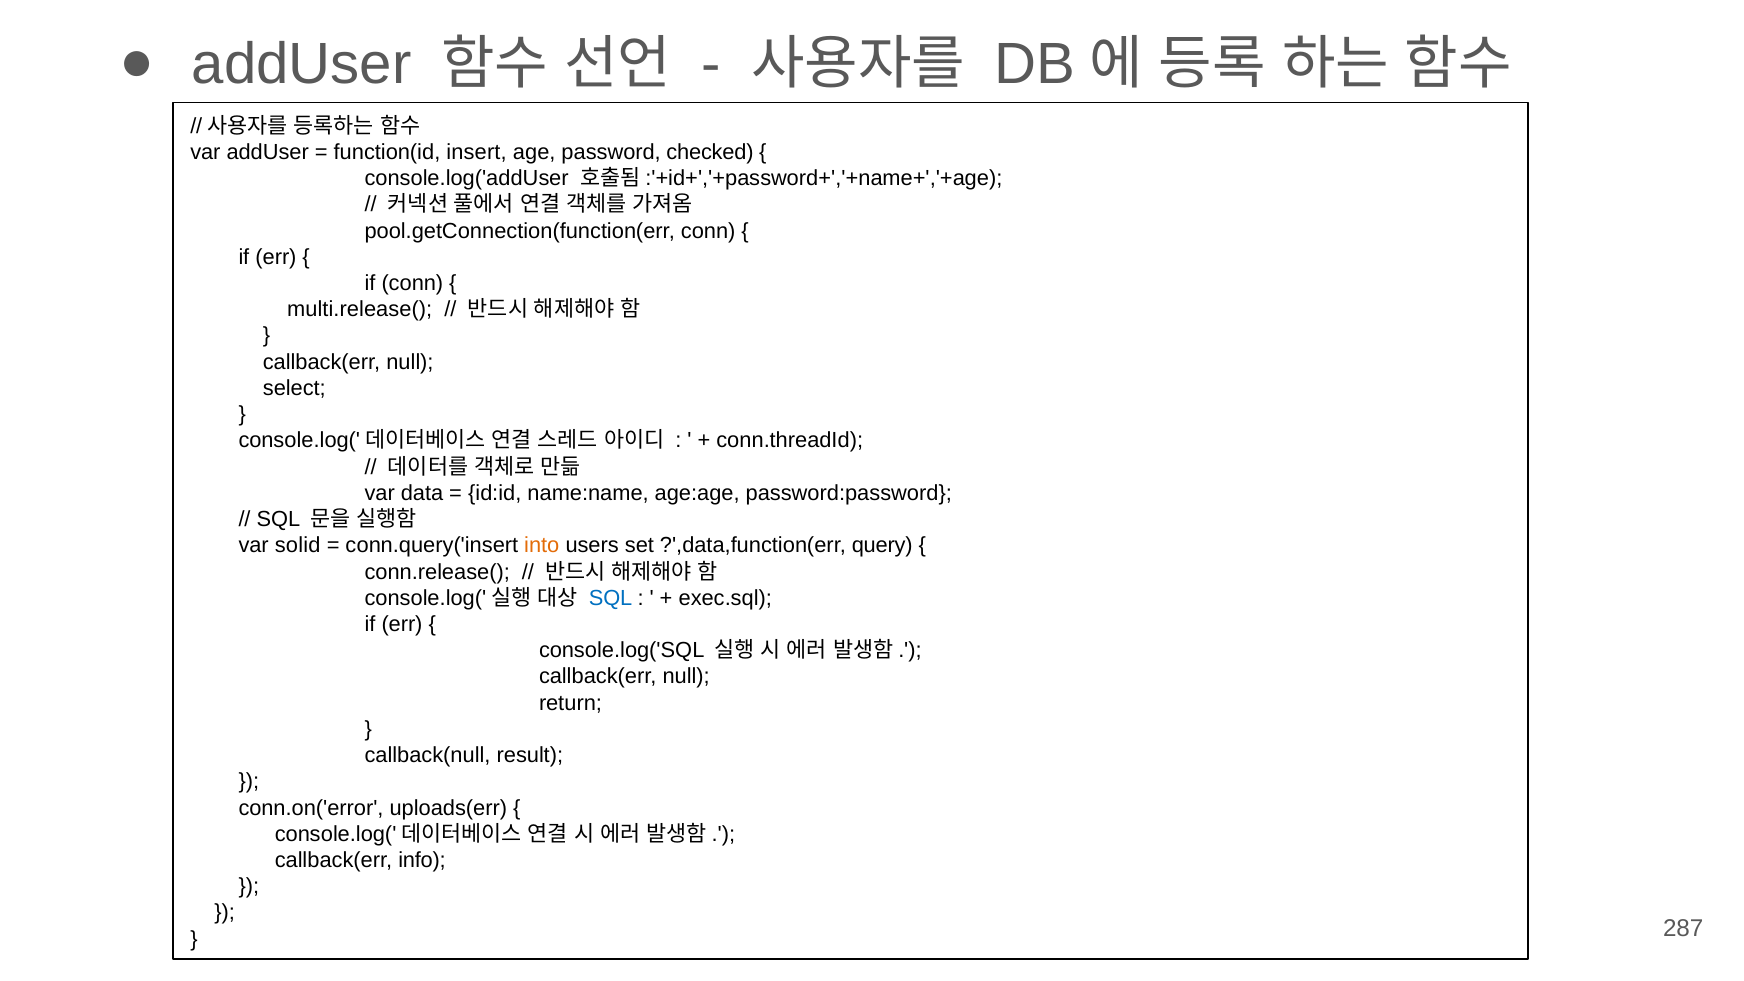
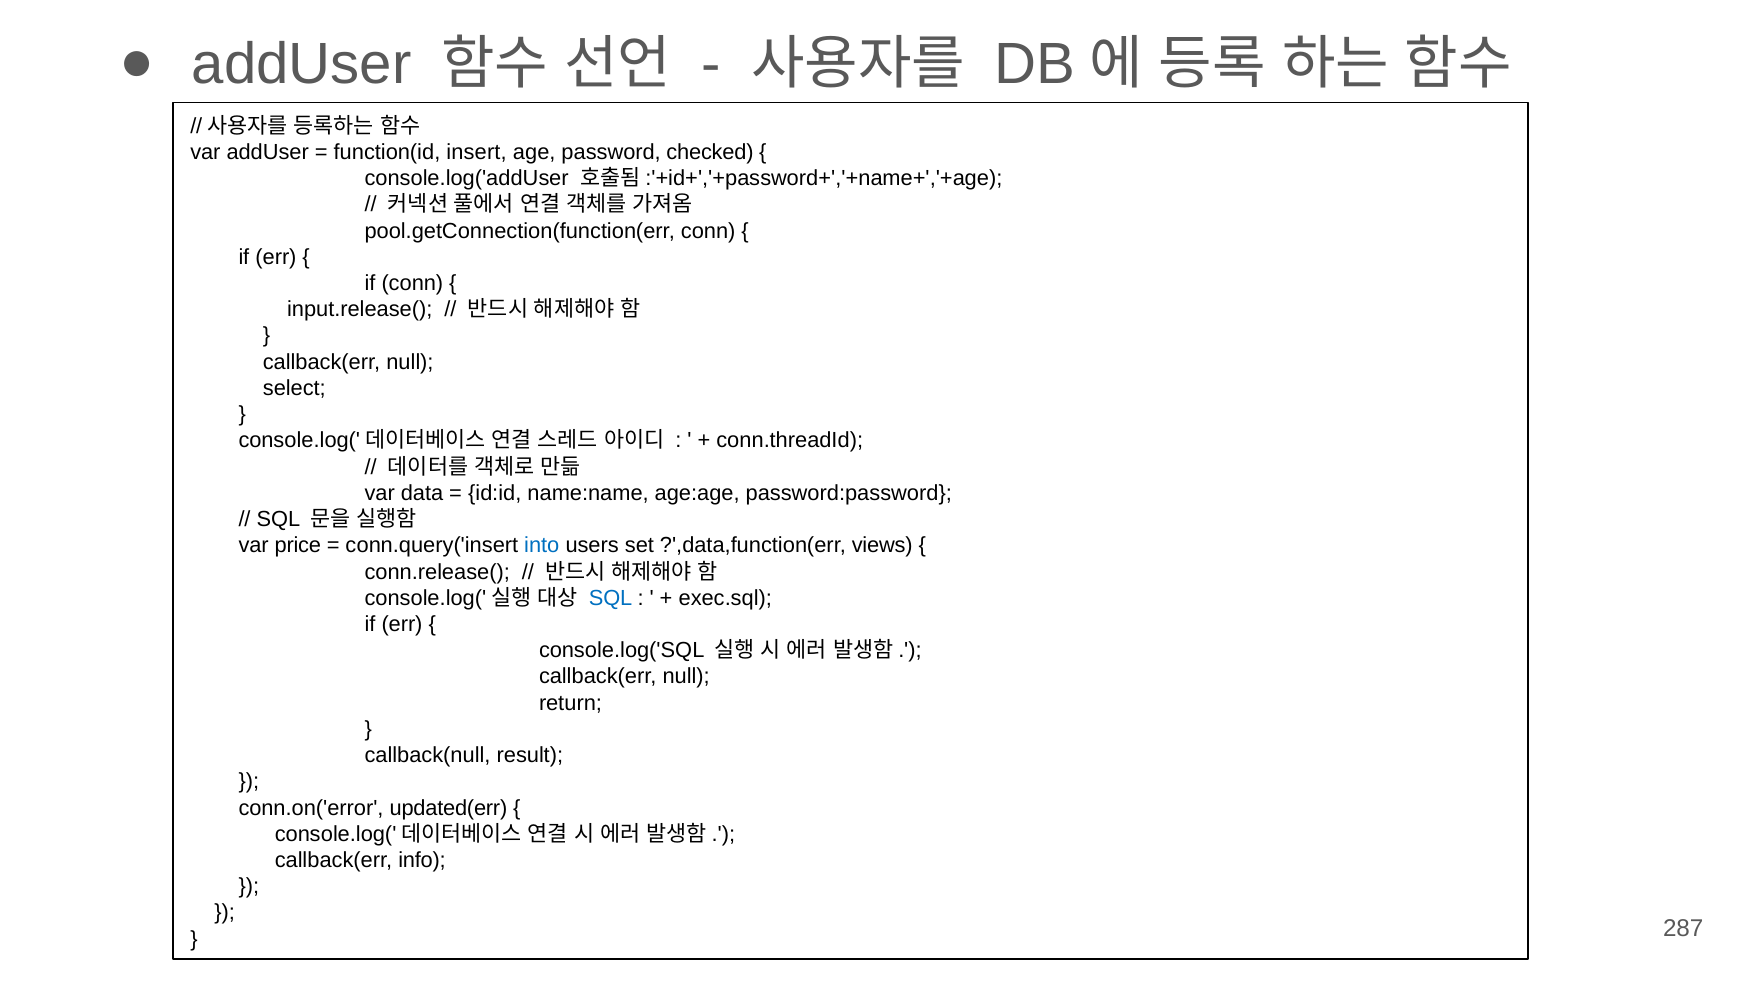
multi.release(: multi.release( -> input.release(
solid: solid -> price
into colour: orange -> blue
query: query -> views
uploads(err: uploads(err -> updated(err
